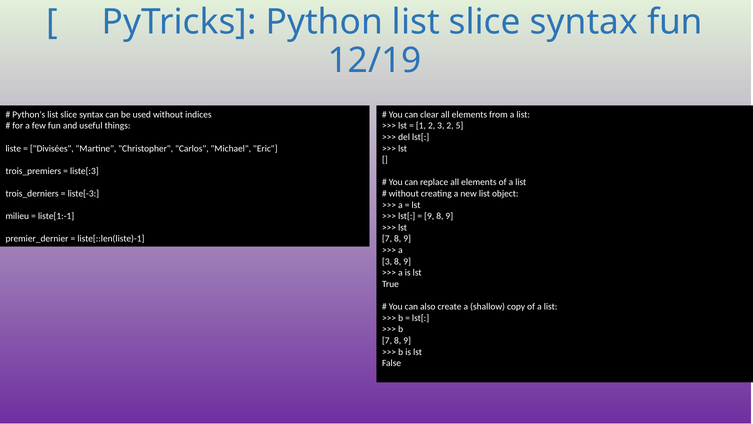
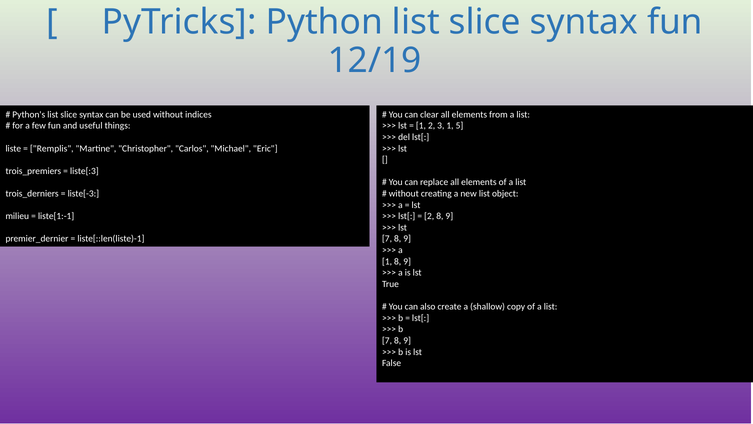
3 2: 2 -> 1
Divisées: Divisées -> Remplis
9 at (429, 216): 9 -> 2
3 at (387, 261): 3 -> 1
